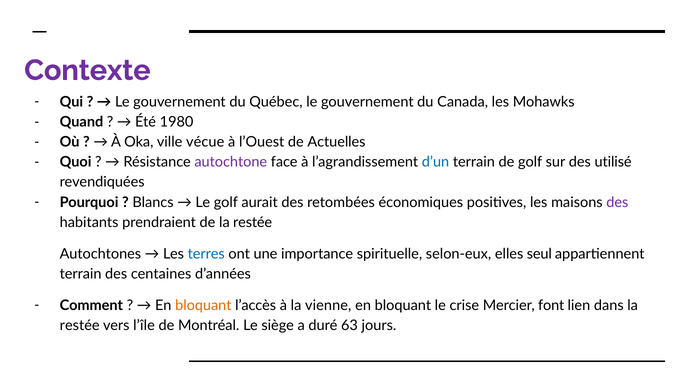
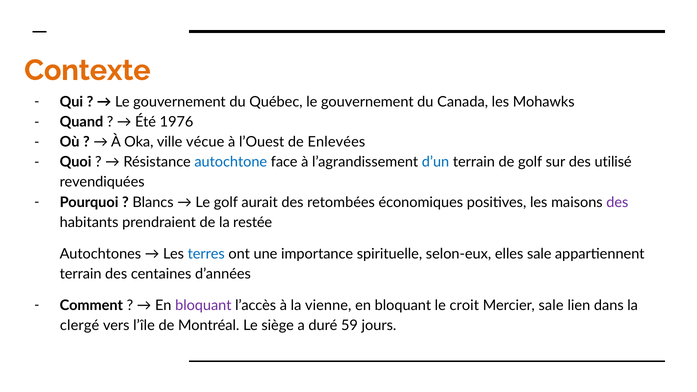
Contexte colour: purple -> orange
1980: 1980 -> 1976
Actuelles: Actuelles -> Enlevées
autochtone colour: purple -> blue
elles seul: seul -> sale
bloquant at (203, 306) colour: orange -> purple
crise: crise -> croit
Mercier font: font -> sale
restée at (80, 326): restée -> clergé
63: 63 -> 59
